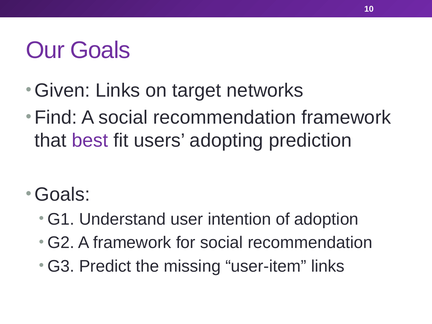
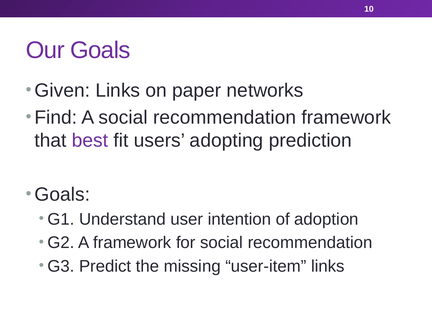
target: target -> paper
